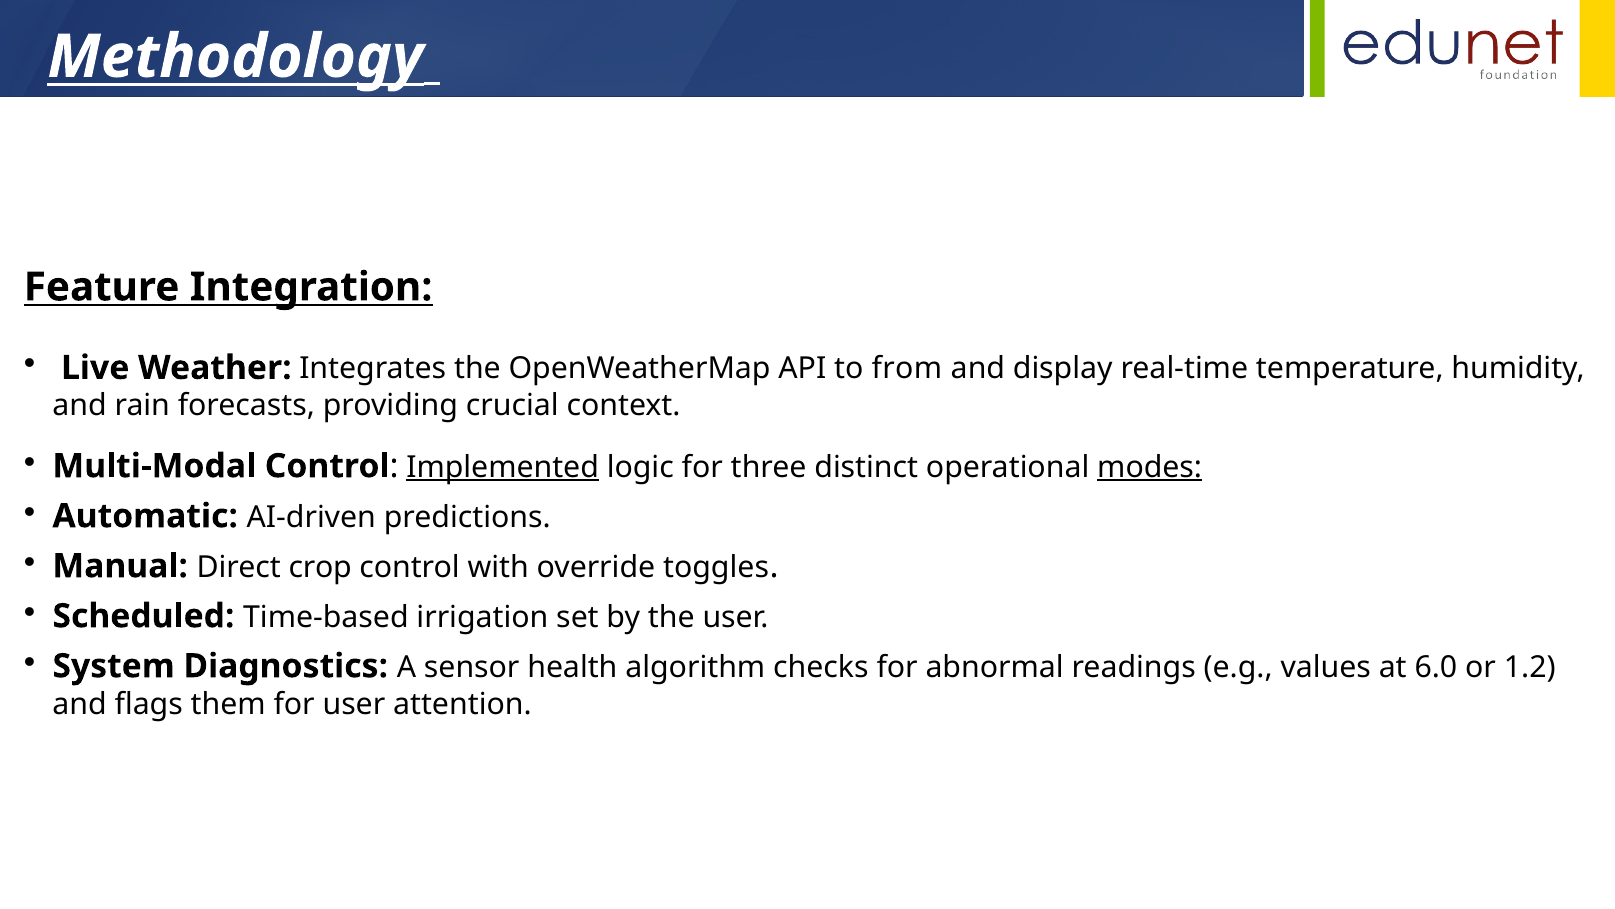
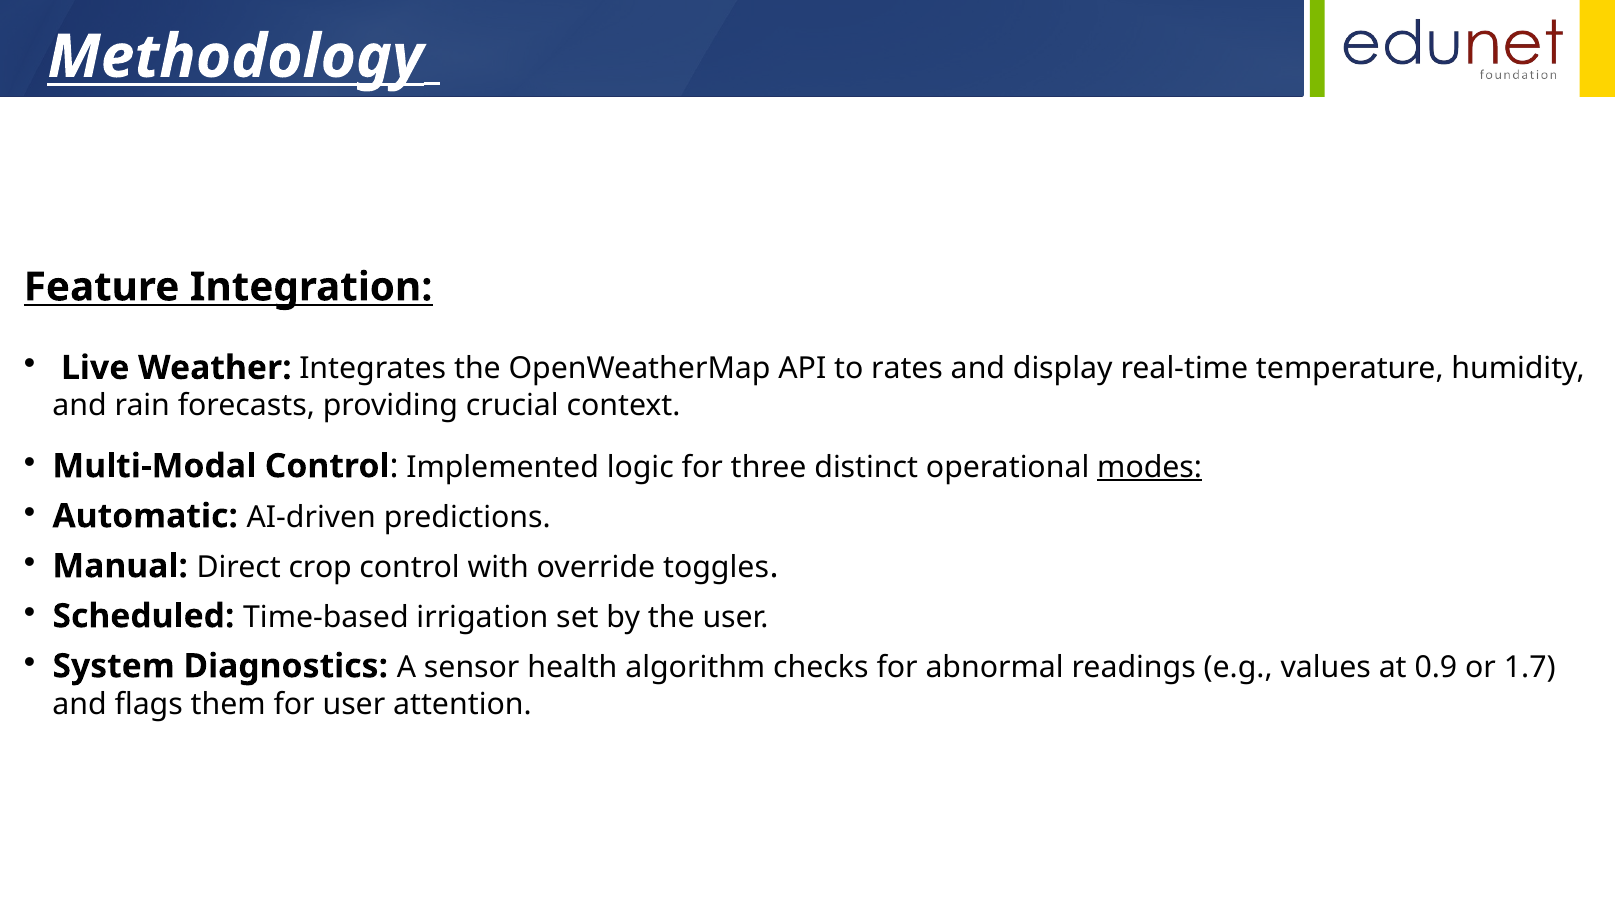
from: from -> rates
Implemented underline: present -> none
6.0: 6.0 -> 0.9
1.2: 1.2 -> 1.7
